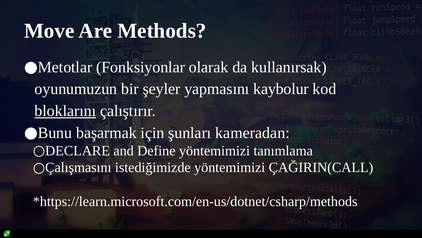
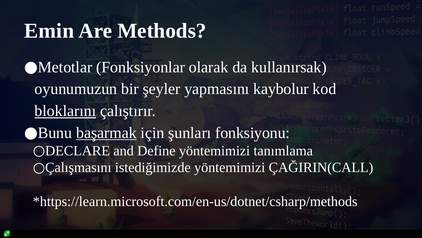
Move: Move -> Emin
başarmak underline: none -> present
kameradan: kameradan -> fonksiyonu
